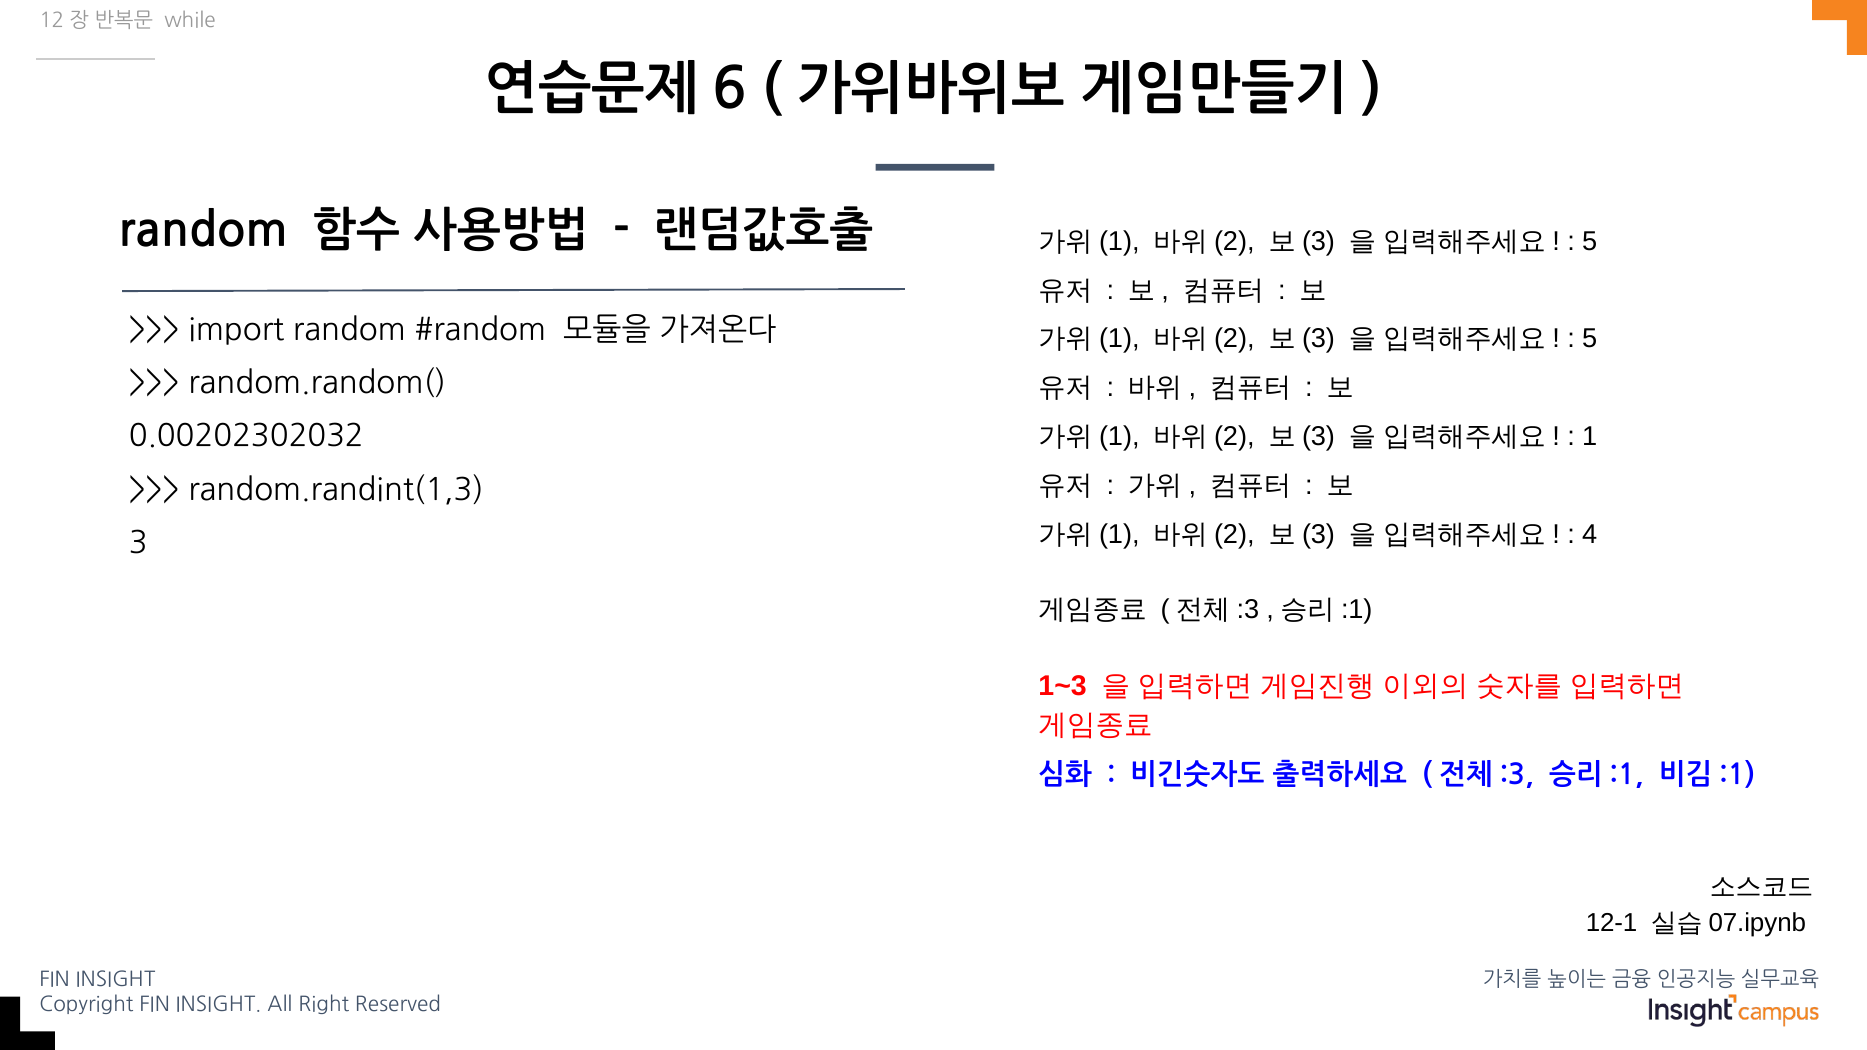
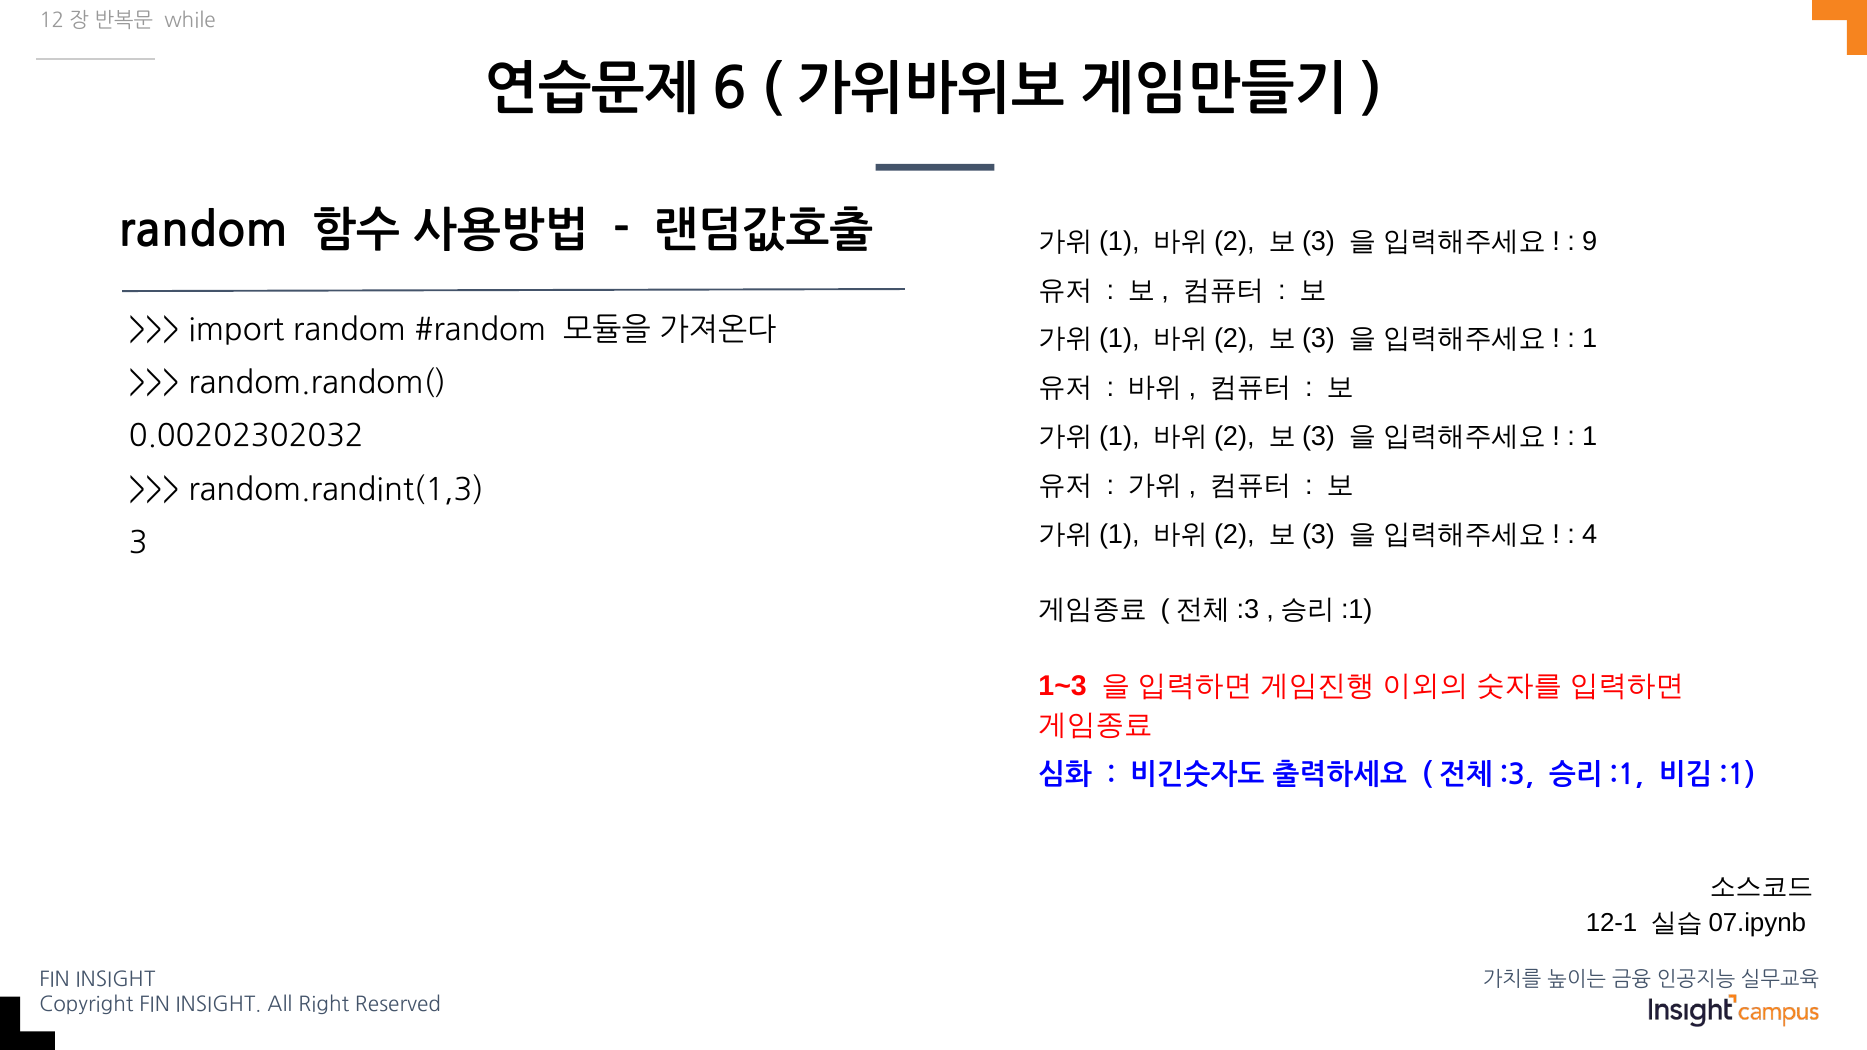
5 at (1590, 241): 5 -> 9
5 at (1590, 339): 5 -> 1
